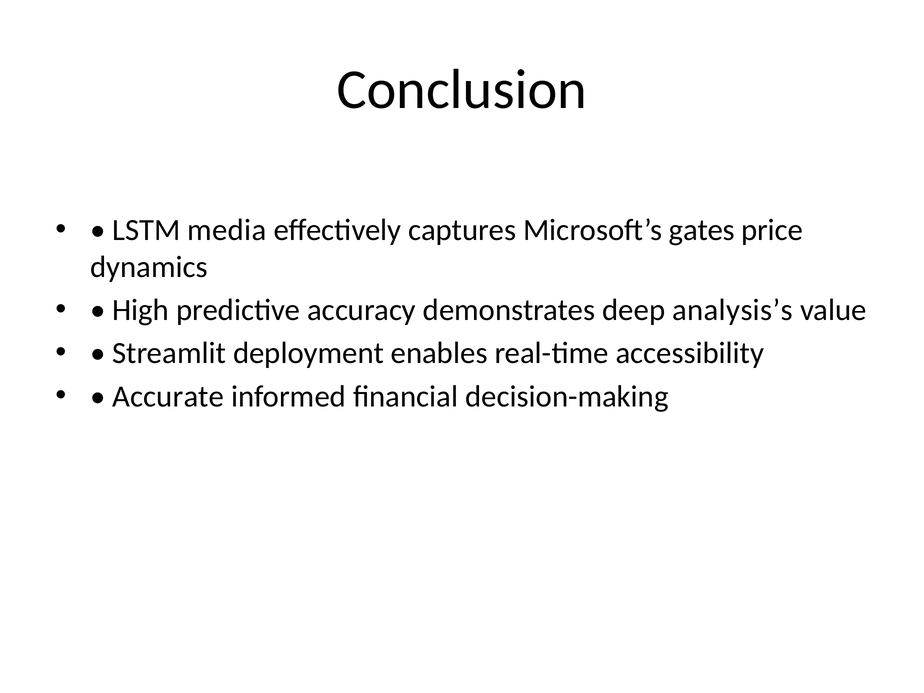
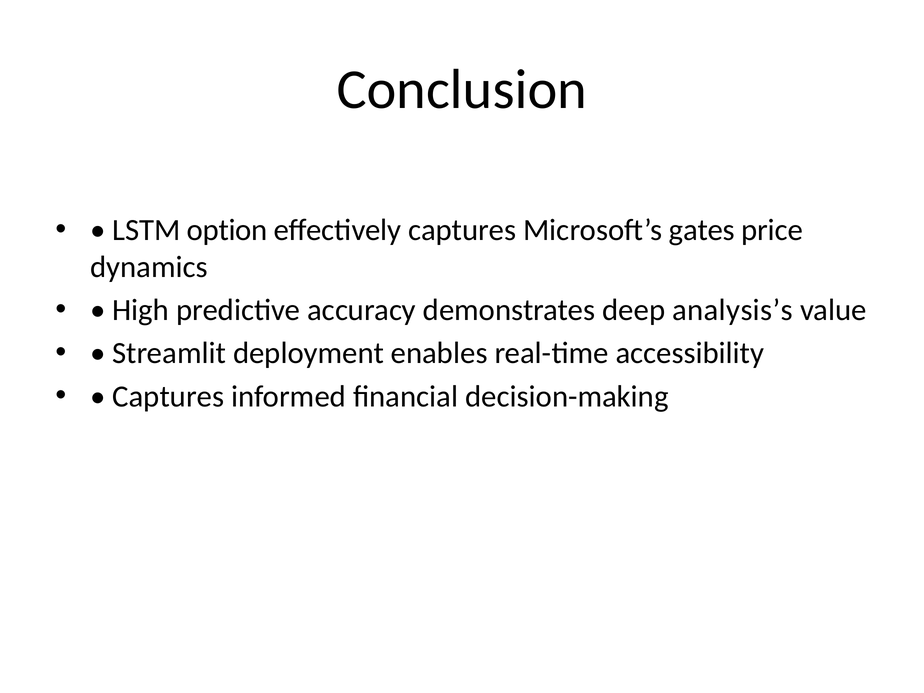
media: media -> option
Accurate at (168, 396): Accurate -> Captures
